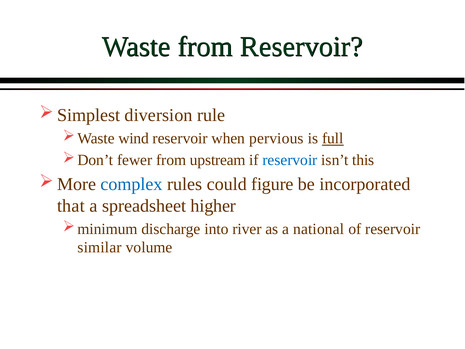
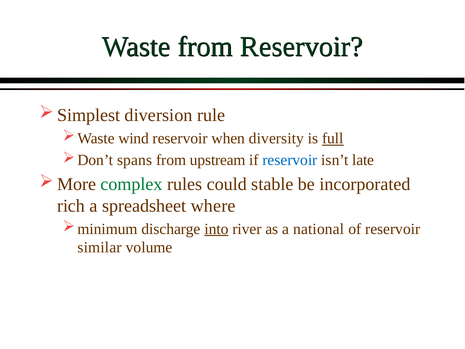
pervious: pervious -> diversity
fewer: fewer -> spans
this: this -> late
complex colour: blue -> green
figure: figure -> stable
that: that -> rich
higher: higher -> where
into underline: none -> present
